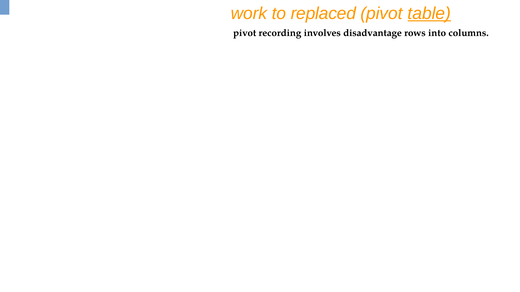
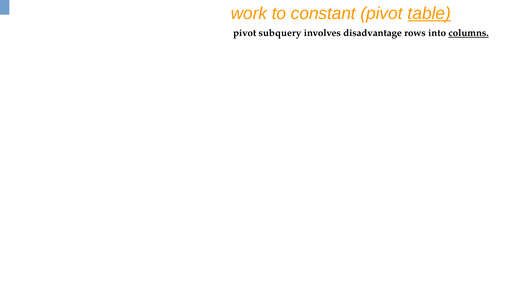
replaced: replaced -> constant
recording: recording -> subquery
columns underline: none -> present
